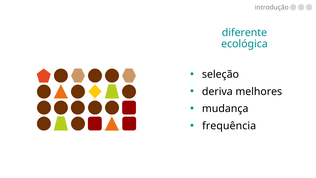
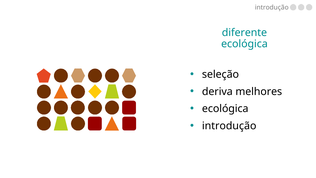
mudança at (225, 109): mudança -> ecológica
frequência at (229, 126): frequência -> introdução
